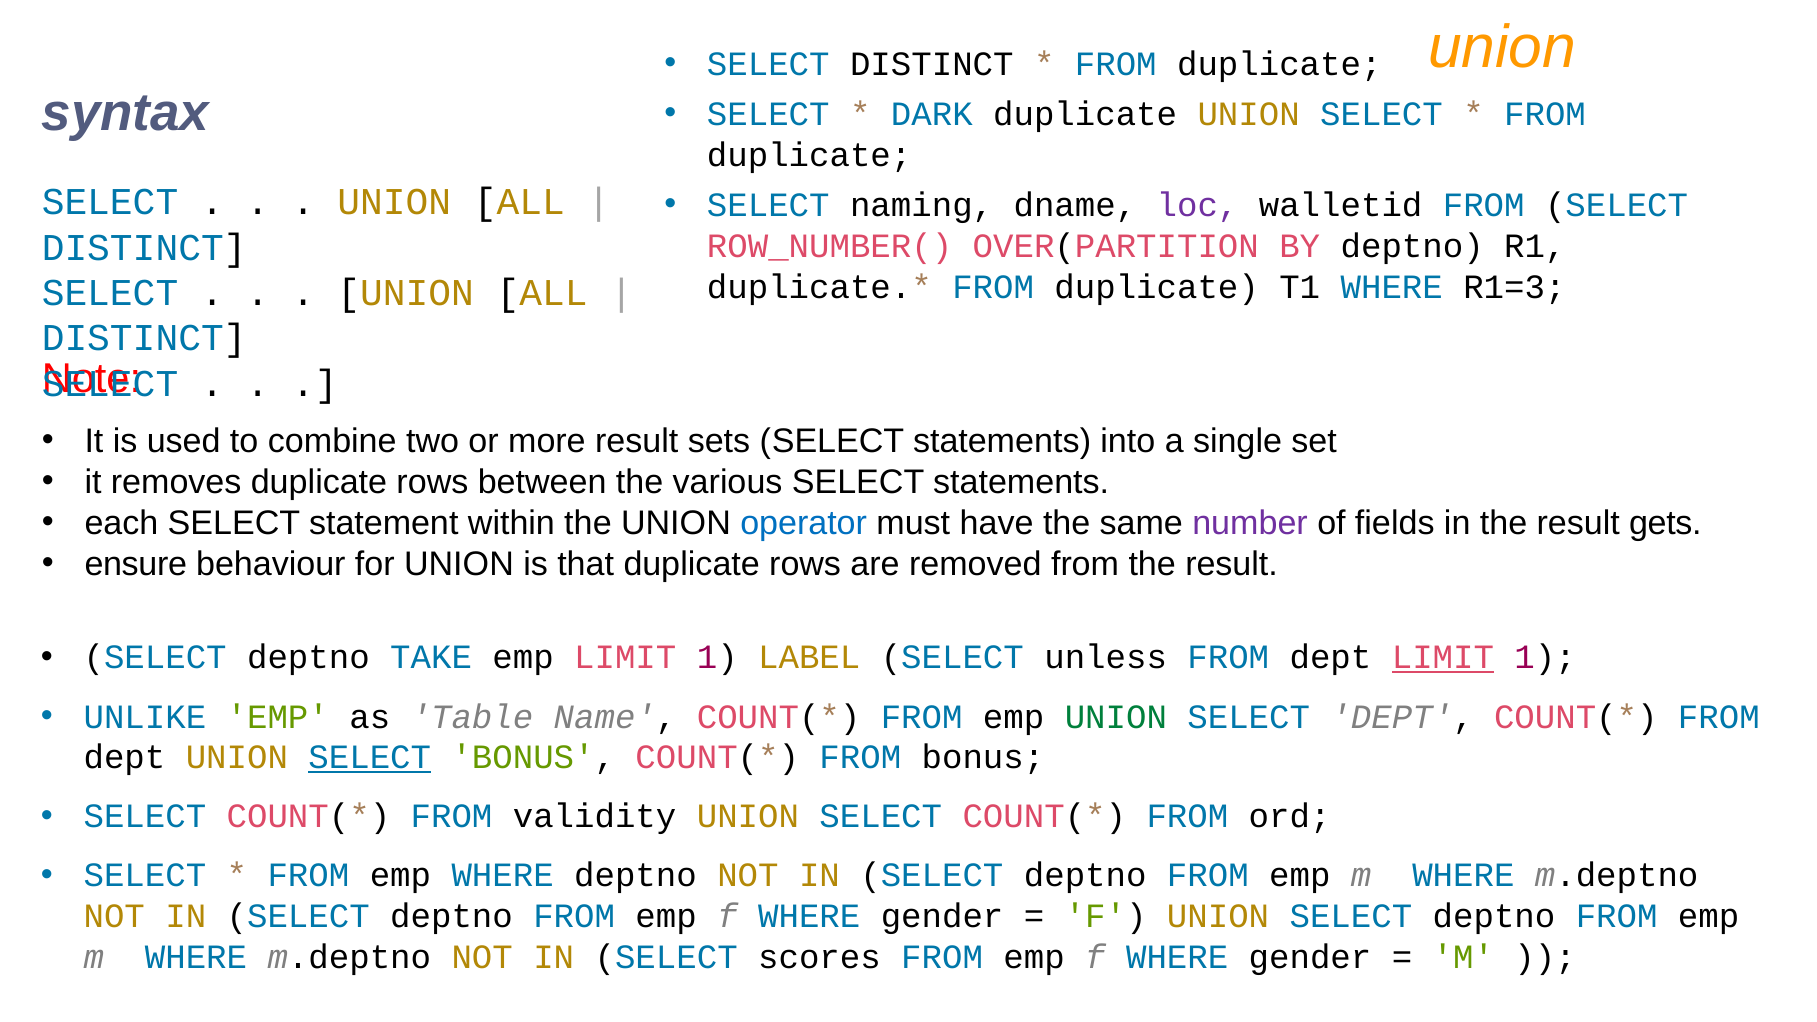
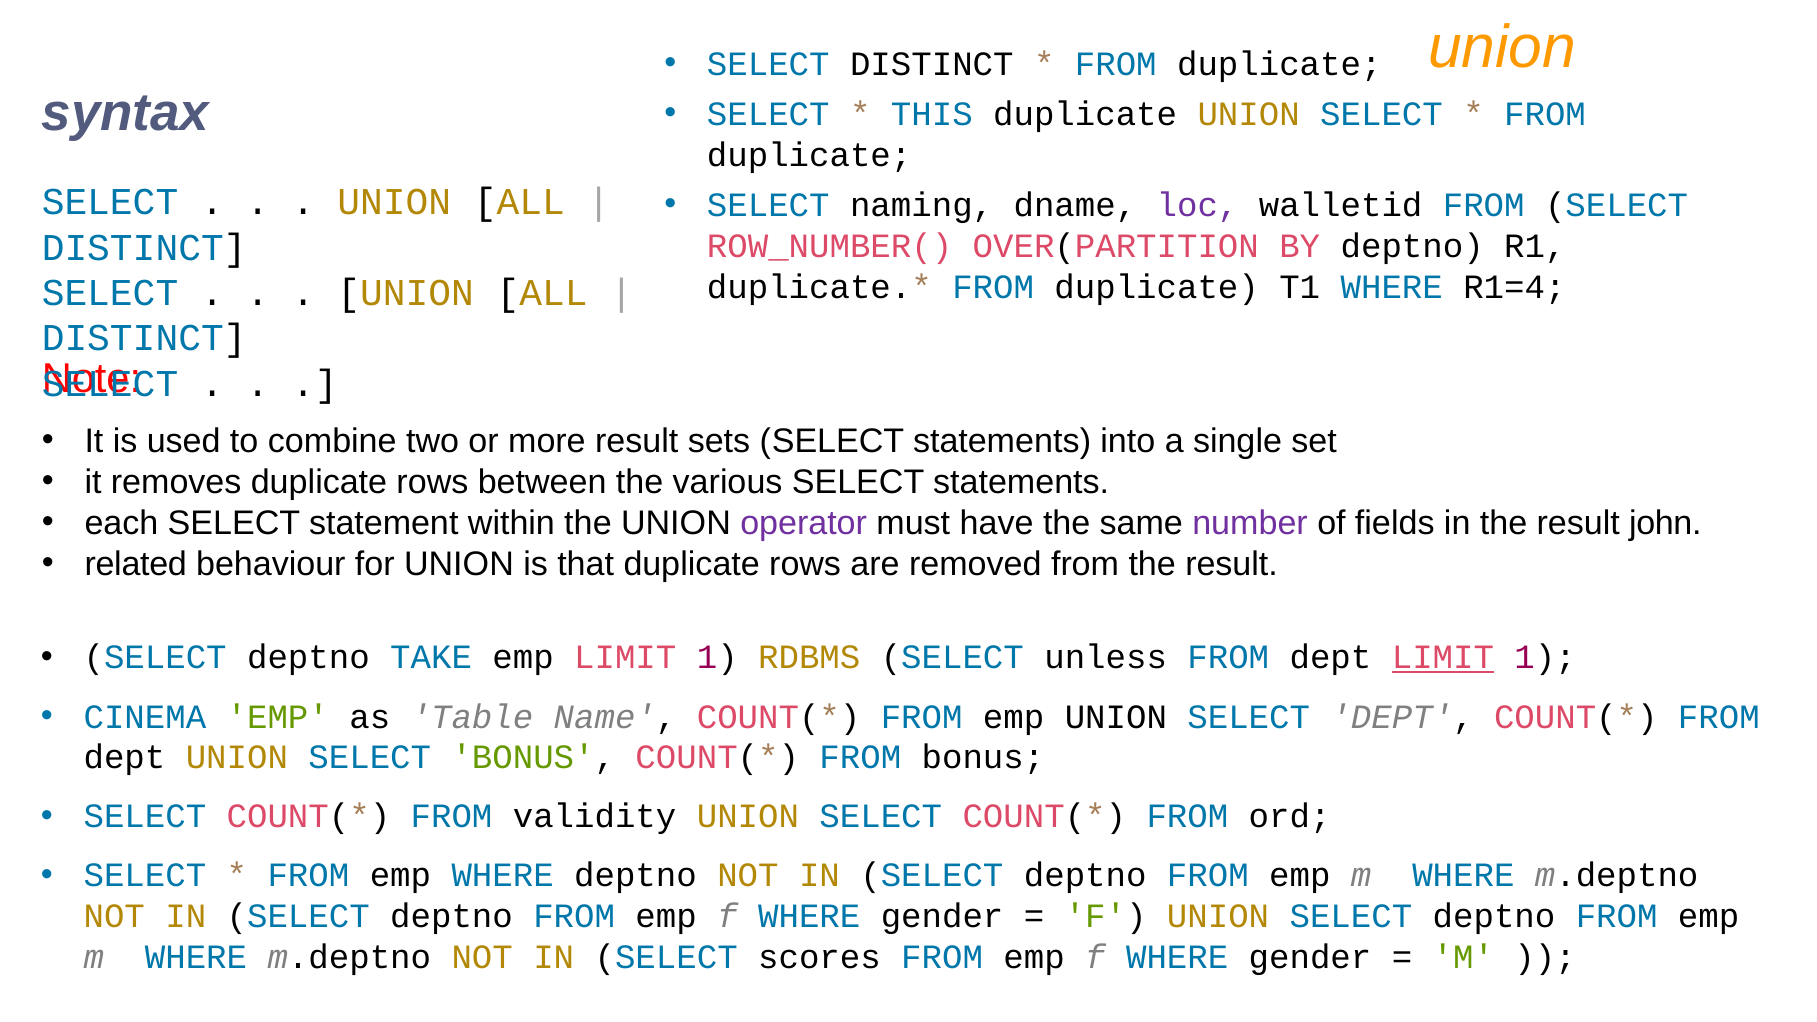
DARK: DARK -> THIS
R1=3: R1=3 -> R1=4
operator colour: blue -> purple
gets: gets -> john
ensure: ensure -> related
LABEL: LABEL -> RDBMS
UNLIKE: UNLIKE -> CINEMA
UNION at (1116, 717) colour: green -> black
SELECT at (370, 758) underline: present -> none
